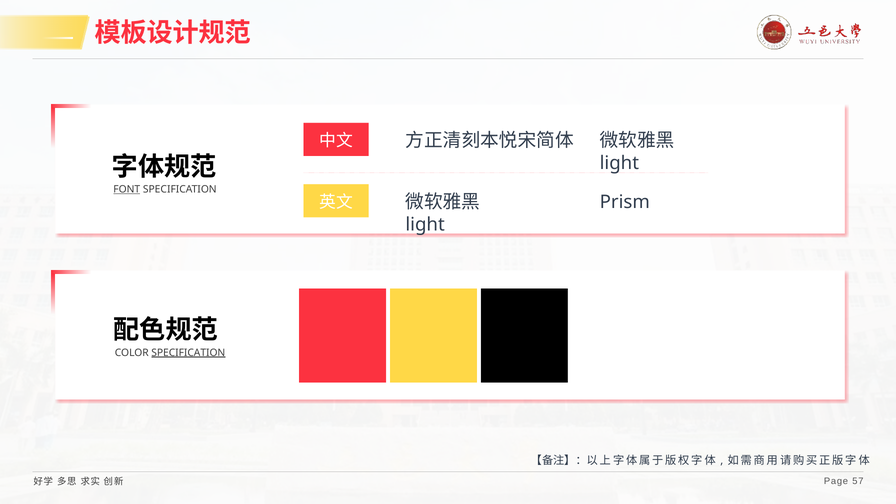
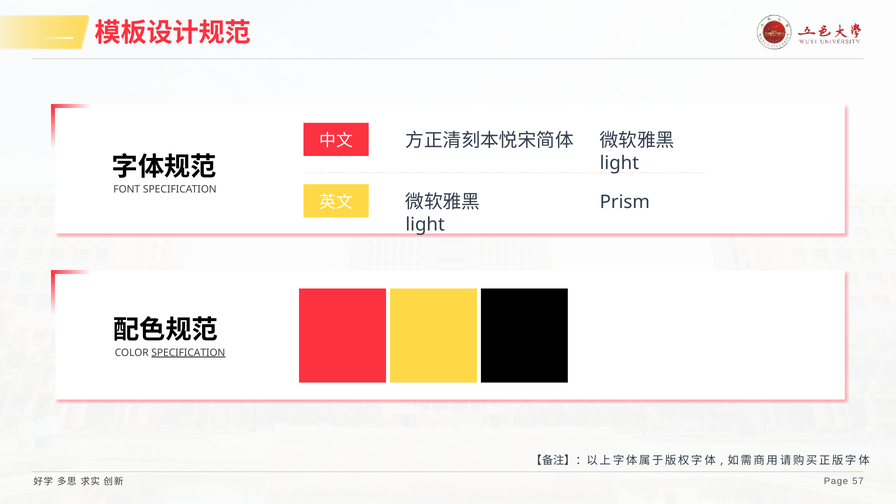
FONT underline: present -> none
